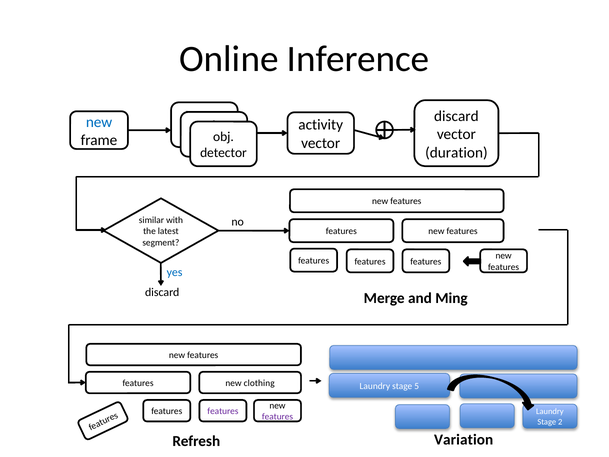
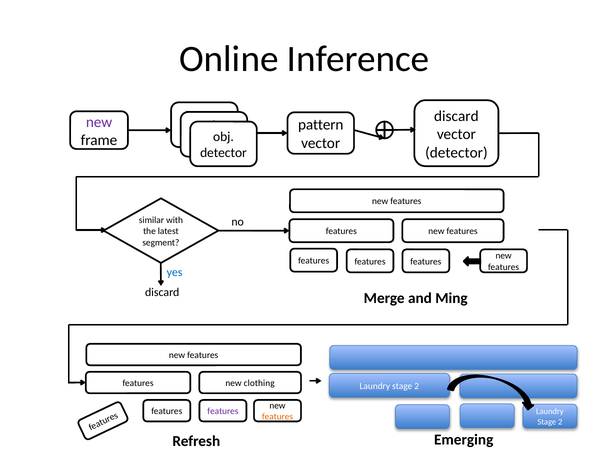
new at (99, 122) colour: blue -> purple
activity: activity -> pattern
duration at (456, 152): duration -> detector
5 at (417, 386): 5 -> 2
features at (277, 417) colour: purple -> orange
Variation: Variation -> Emerging
